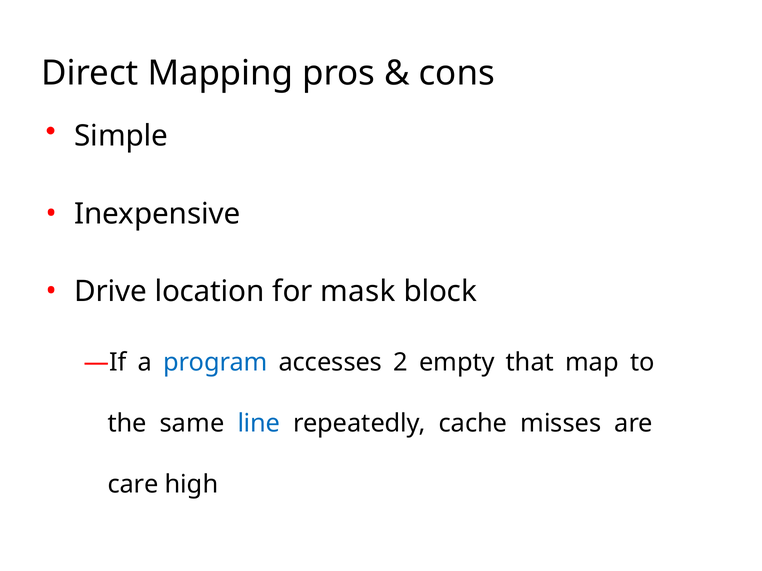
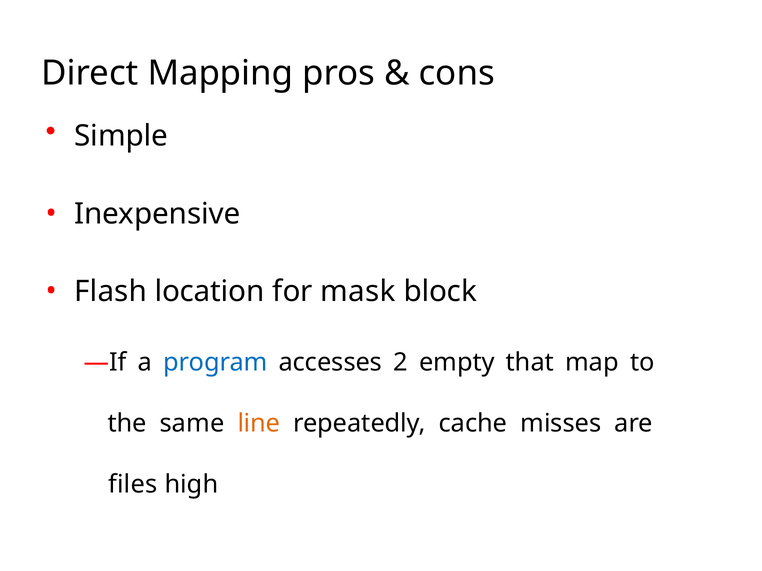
Drive: Drive -> Flash
line colour: blue -> orange
care: care -> files
